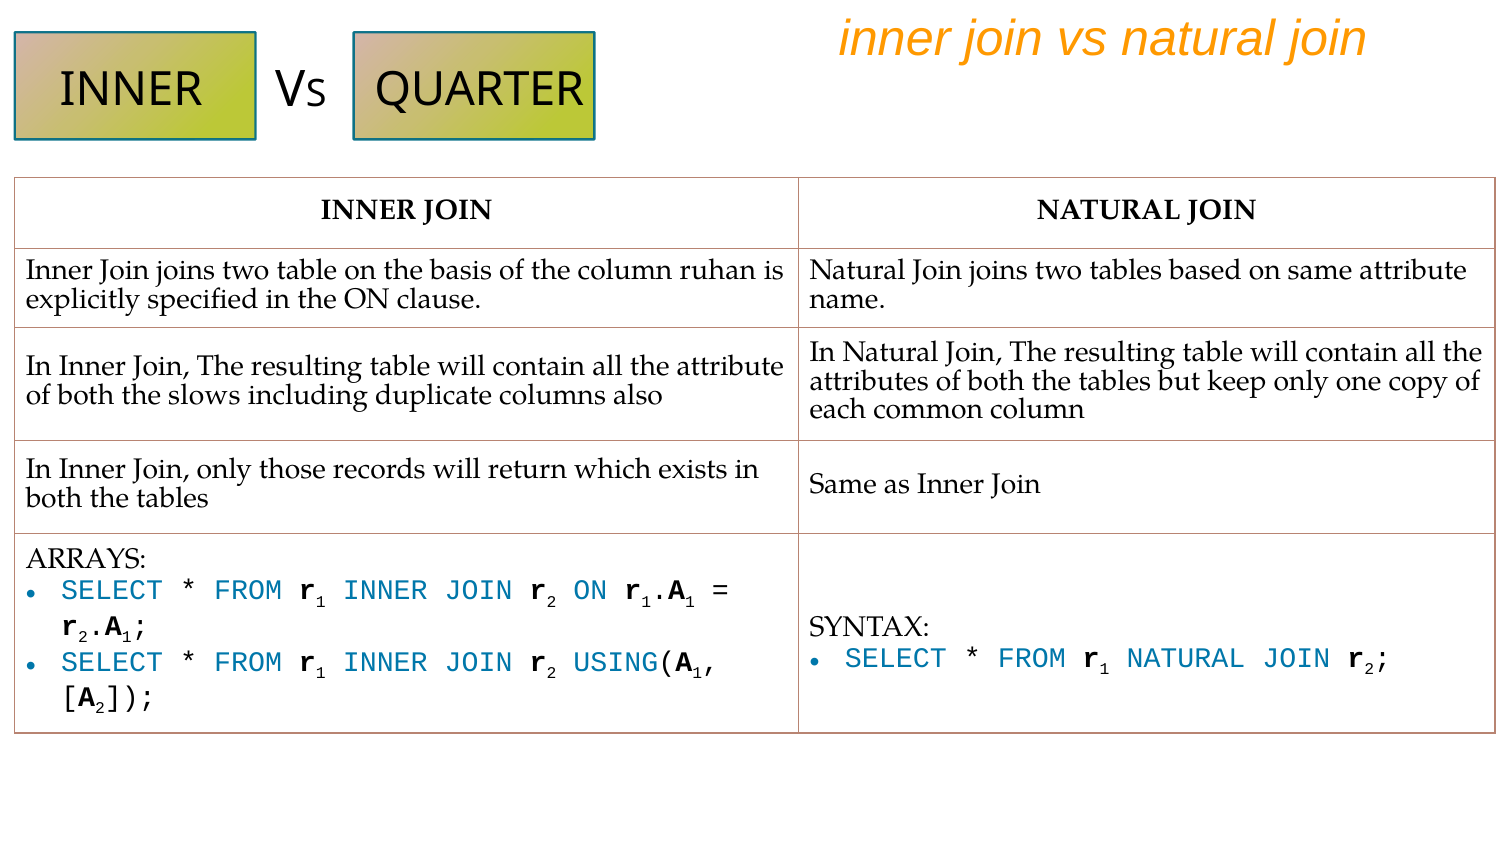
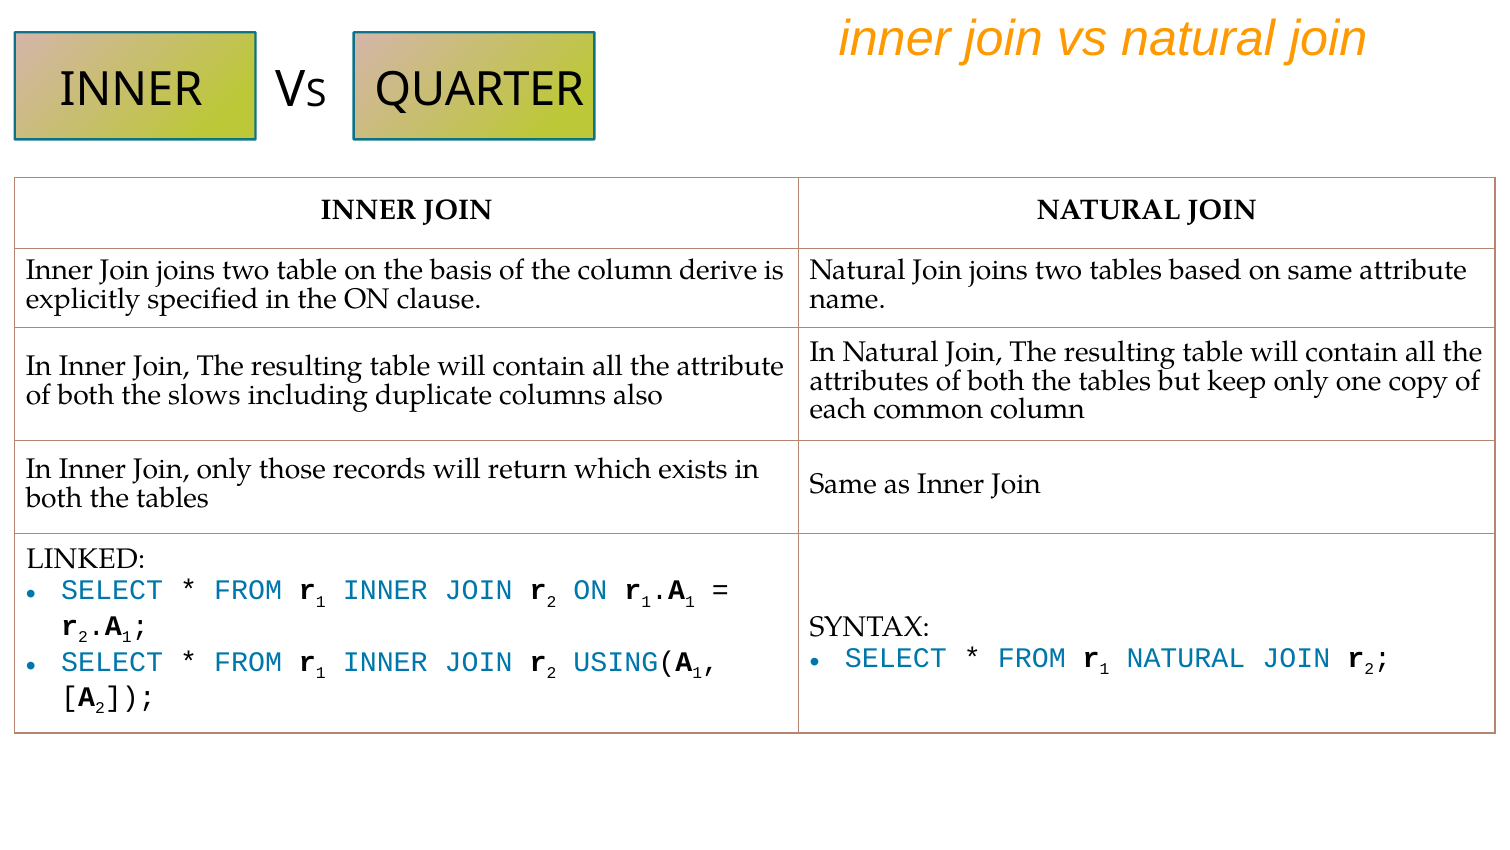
ruhan: ruhan -> derive
ARRAYS: ARRAYS -> LINKED
